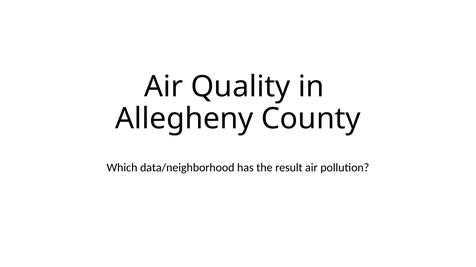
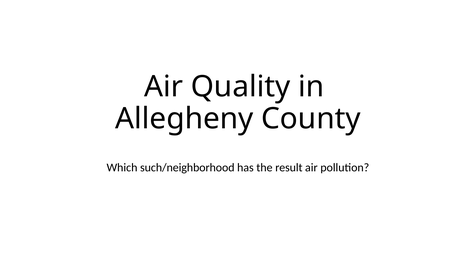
data/neighborhood: data/neighborhood -> such/neighborhood
